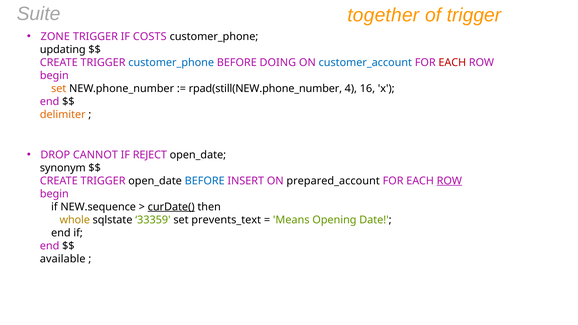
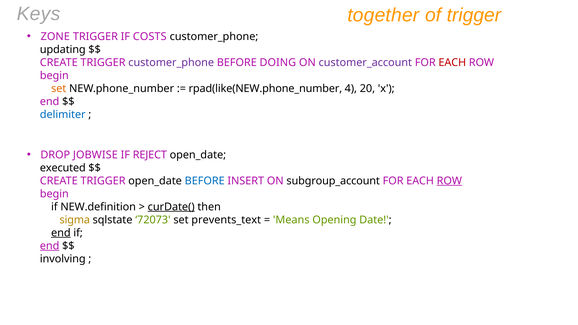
Suite: Suite -> Keys
customer_phone at (171, 63) colour: blue -> purple
customer_account colour: blue -> purple
rpad(still(NEW.phone_number: rpad(still(NEW.phone_number -> rpad(like(NEW.phone_number
16: 16 -> 20
delimiter colour: orange -> blue
CANNOT: CANNOT -> JOBWISE
synonym: synonym -> executed
prepared_account: prepared_account -> subgroup_account
NEW.sequence: NEW.sequence -> NEW.definition
whole: whole -> sigma
33359: 33359 -> 72073
end at (61, 233) underline: none -> present
end at (50, 246) underline: none -> present
available: available -> involving
